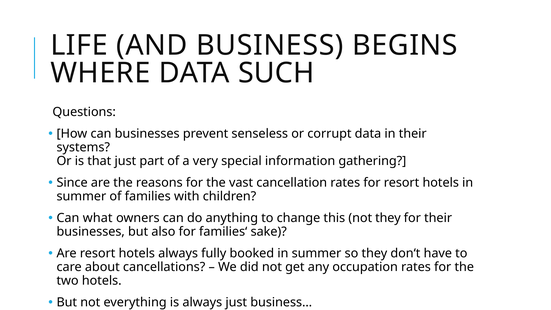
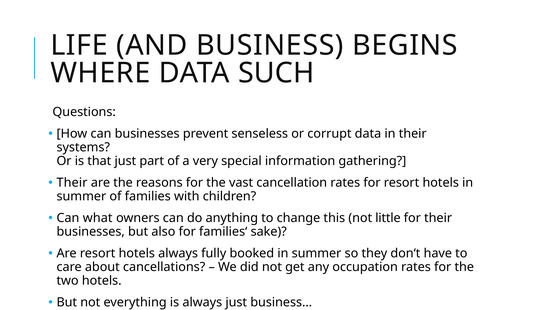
Since at (72, 183): Since -> Their
not they: they -> little
